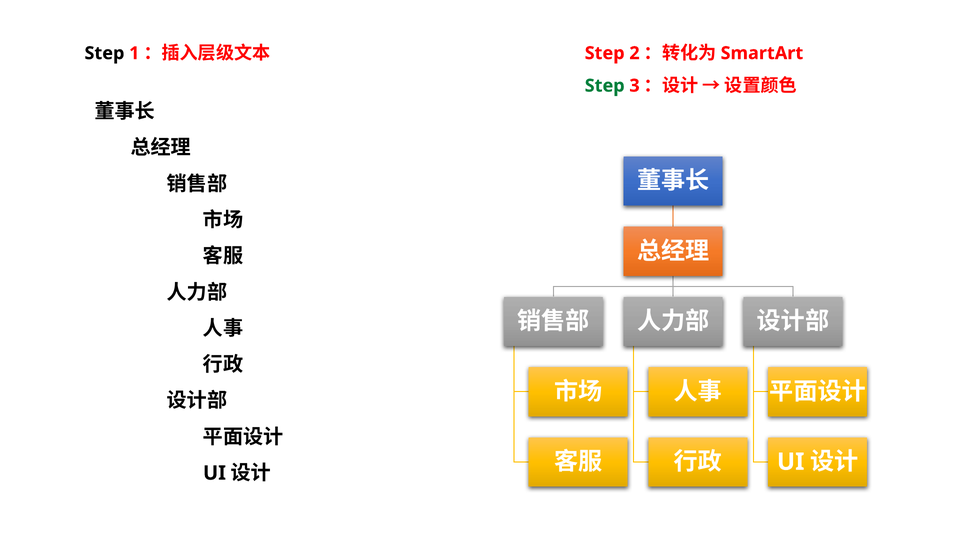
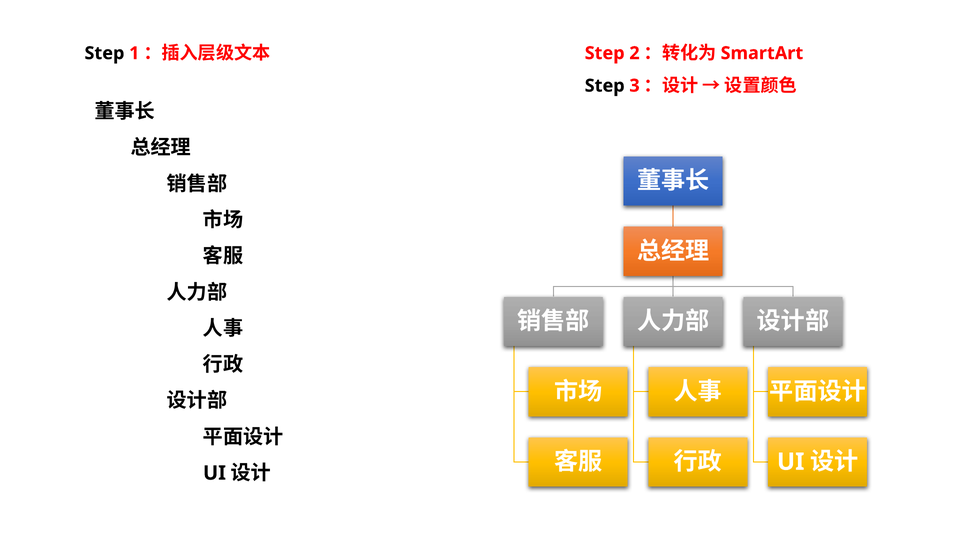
Step at (605, 86) colour: green -> black
